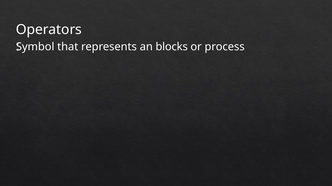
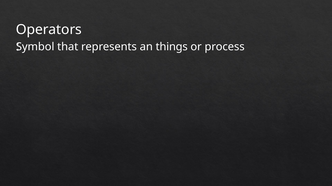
blocks: blocks -> things
